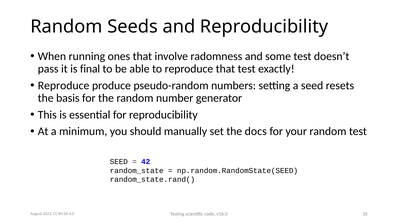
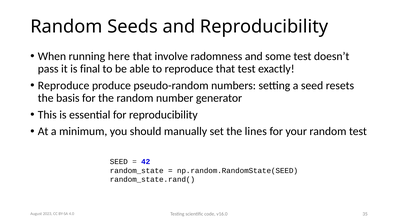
ones: ones -> here
docs: docs -> lines
